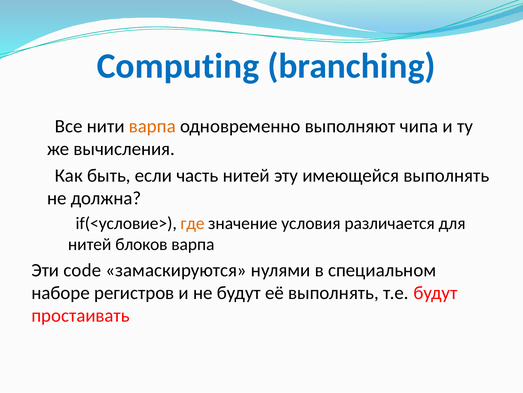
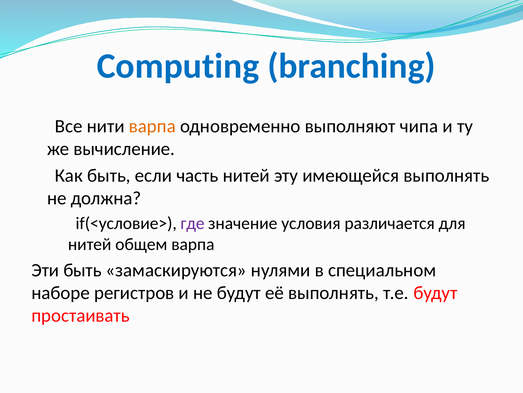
вычисления: вычисления -> вычисление
где colour: orange -> purple
блоков: блоков -> общем
Эти code: code -> быть
